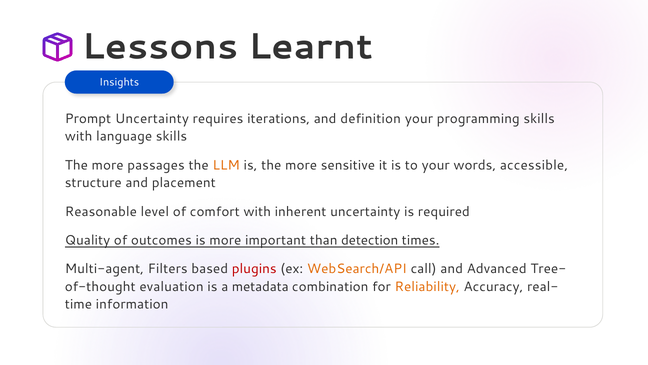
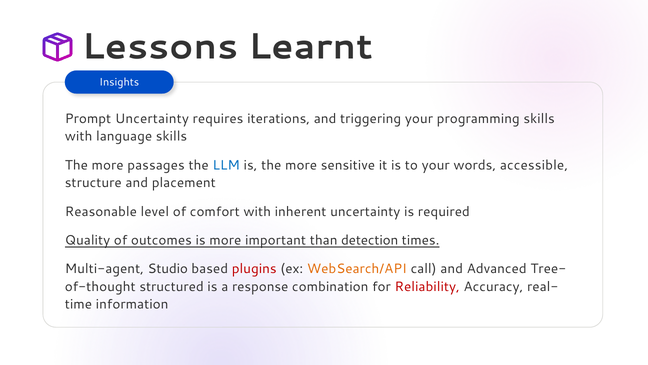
definition: definition -> triggering
LLM colour: orange -> blue
Filters: Filters -> Studio
evaluation: evaluation -> structured
metadata: metadata -> response
Reliability colour: orange -> red
